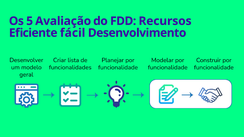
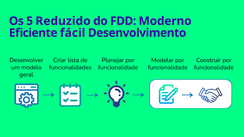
Avaliação: Avaliação -> Reduzido
Recursos: Recursos -> Moderno
